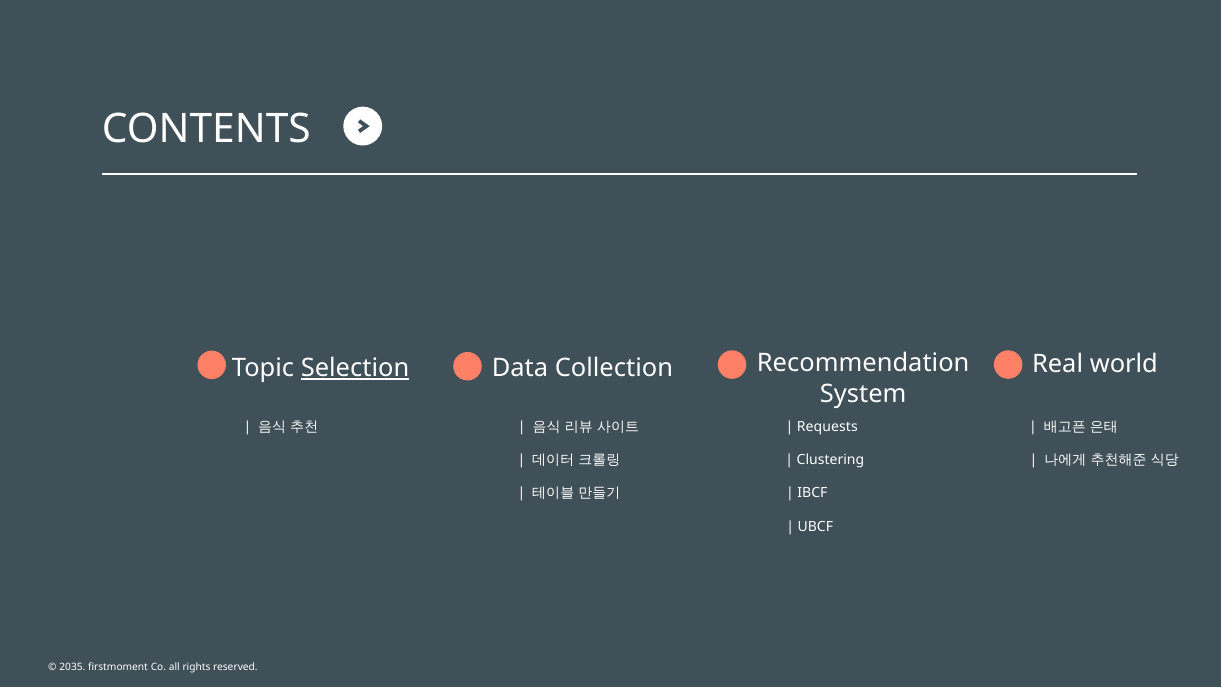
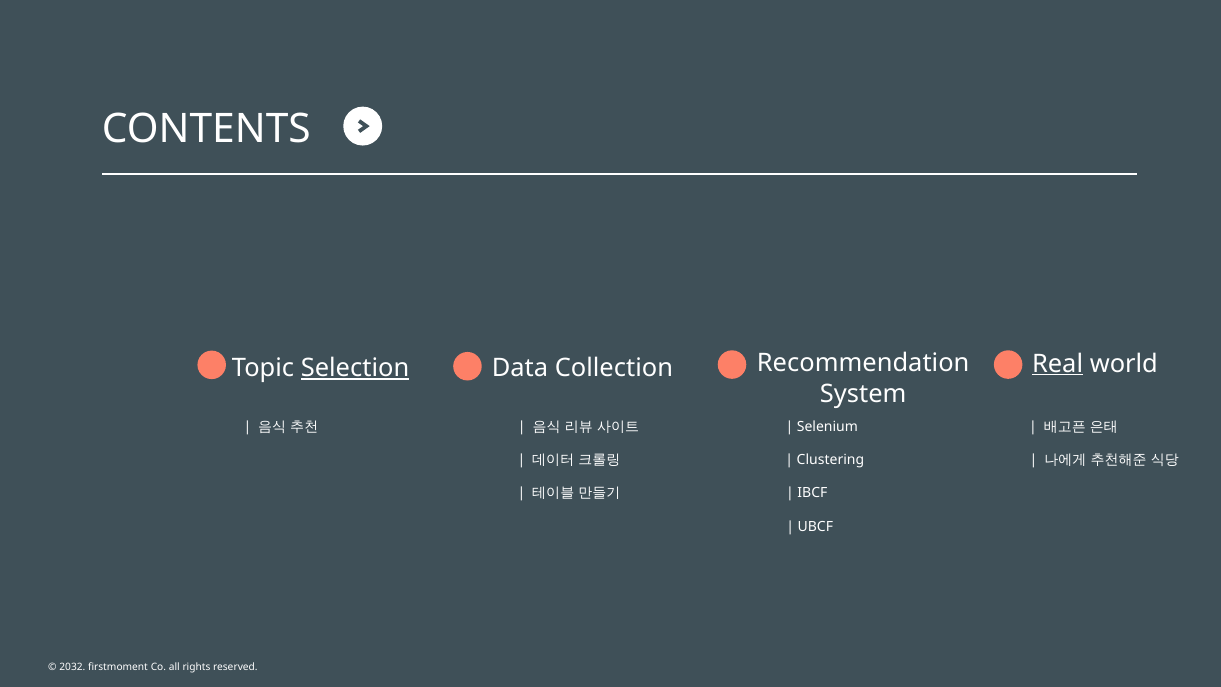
Real underline: none -> present
Requests: Requests -> Selenium
2035: 2035 -> 2032
